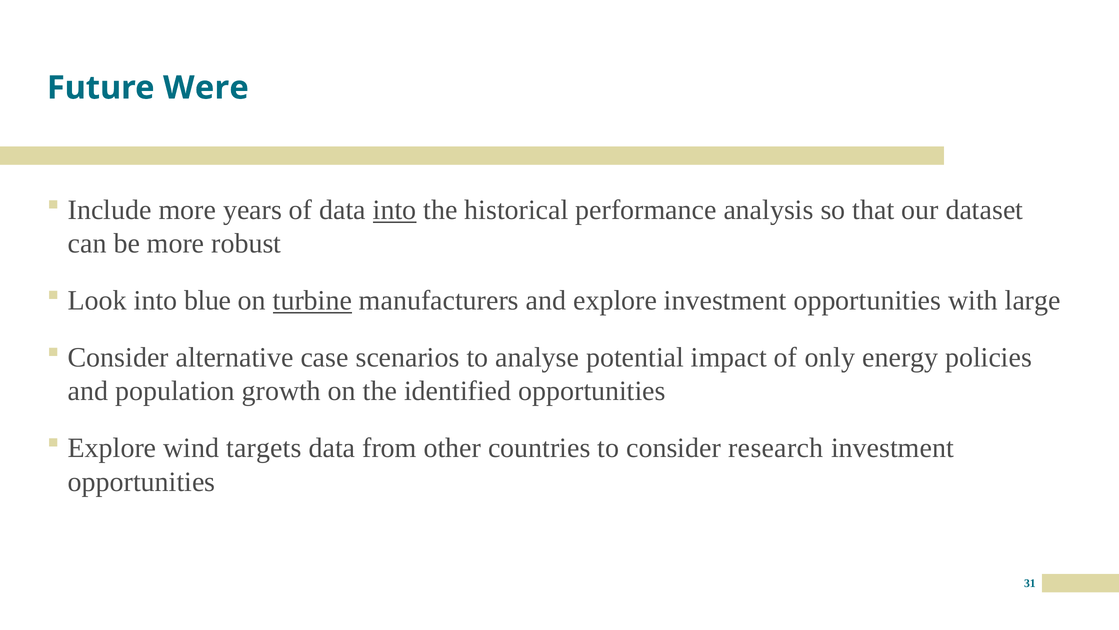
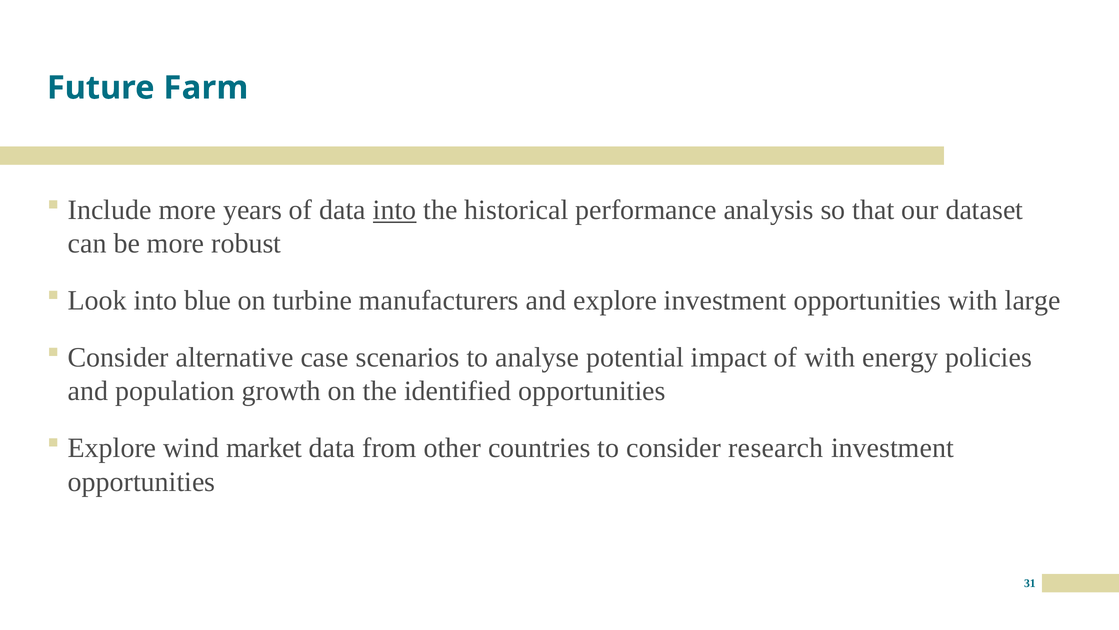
Were: Were -> Farm
turbine underline: present -> none
of only: only -> with
targets: targets -> market
